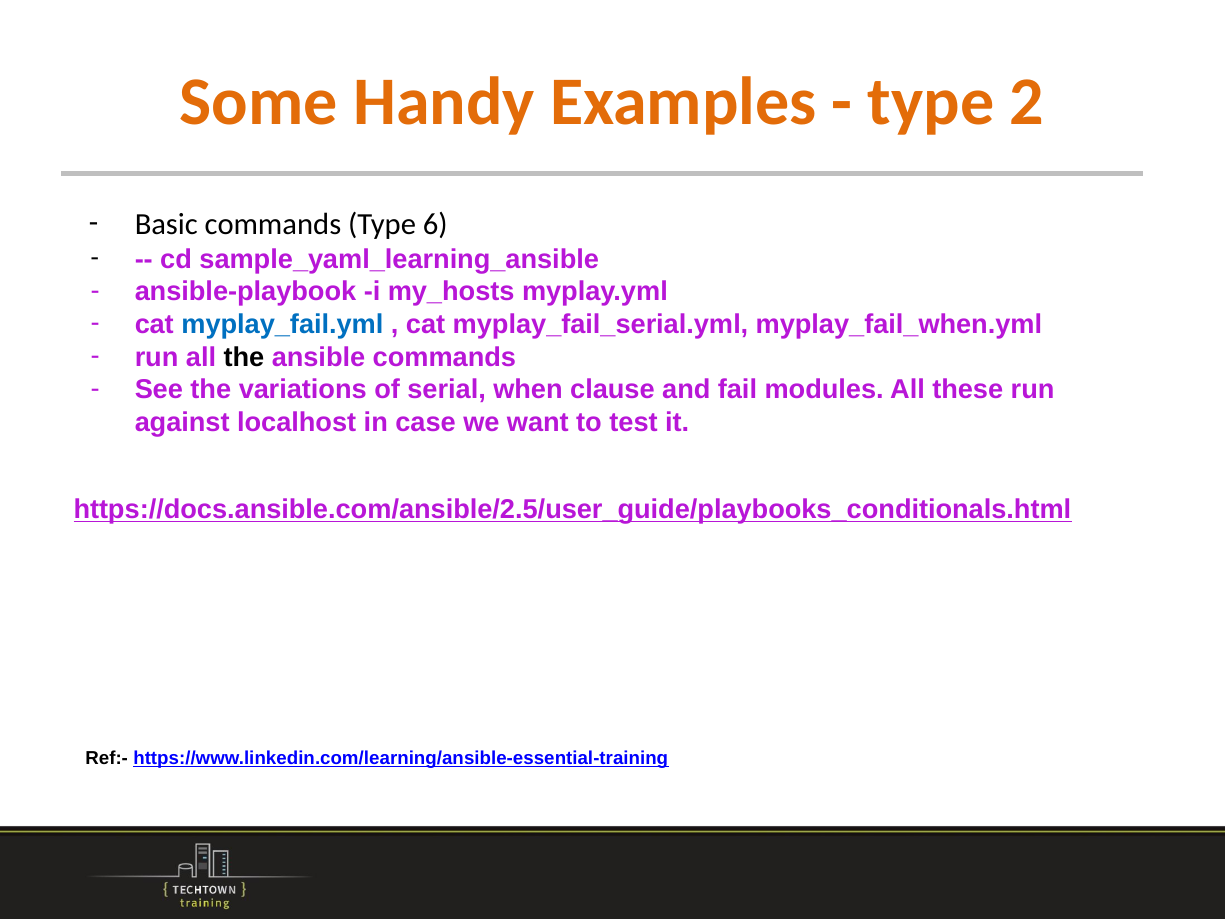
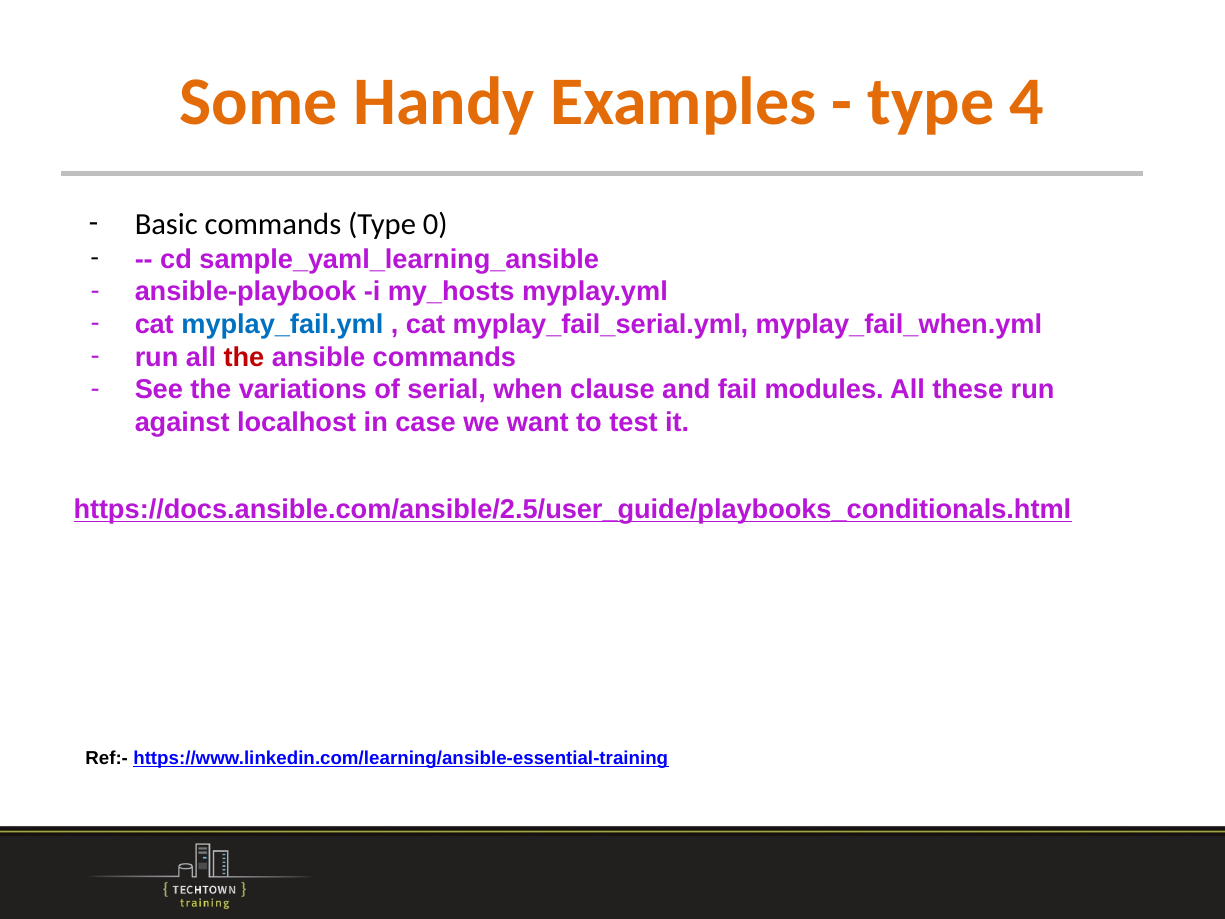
2: 2 -> 4
6: 6 -> 0
the at (244, 357) colour: black -> red
